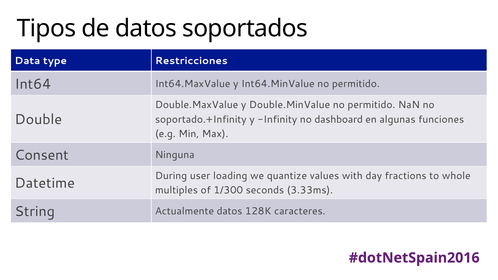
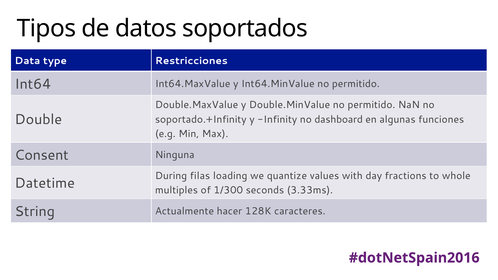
user: user -> filas
Actualmente datos: datos -> hacer
